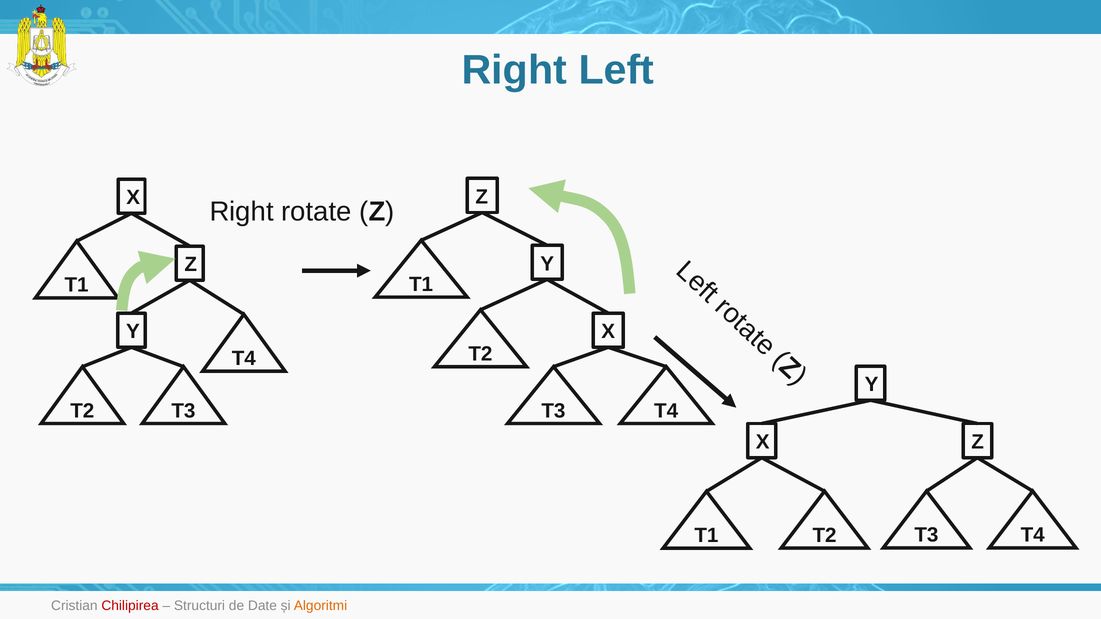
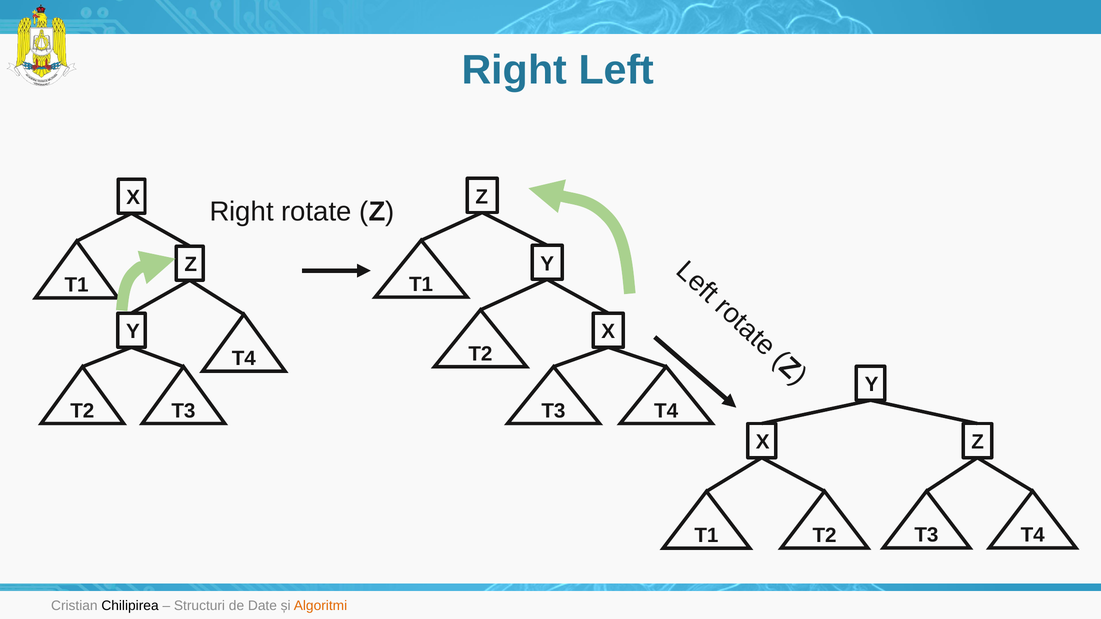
Chilipirea colour: red -> black
